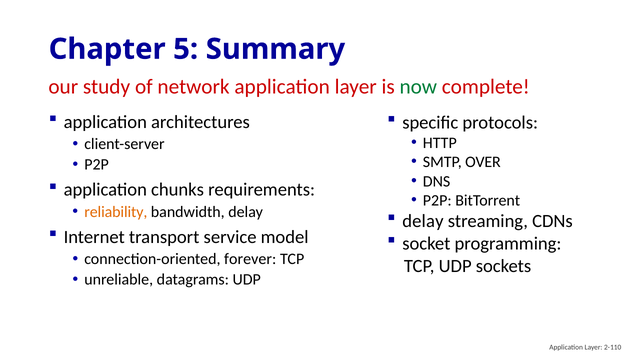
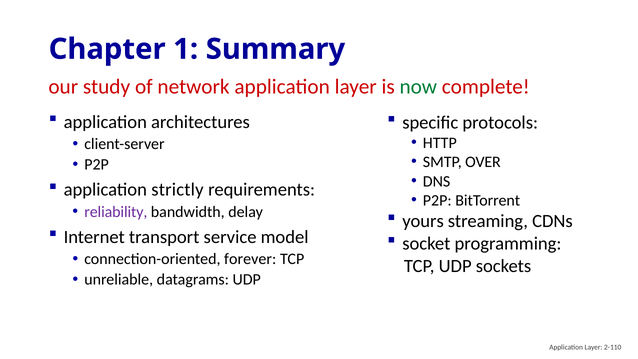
5: 5 -> 1
chunks: chunks -> strictly
reliability colour: orange -> purple
delay at (423, 221): delay -> yours
